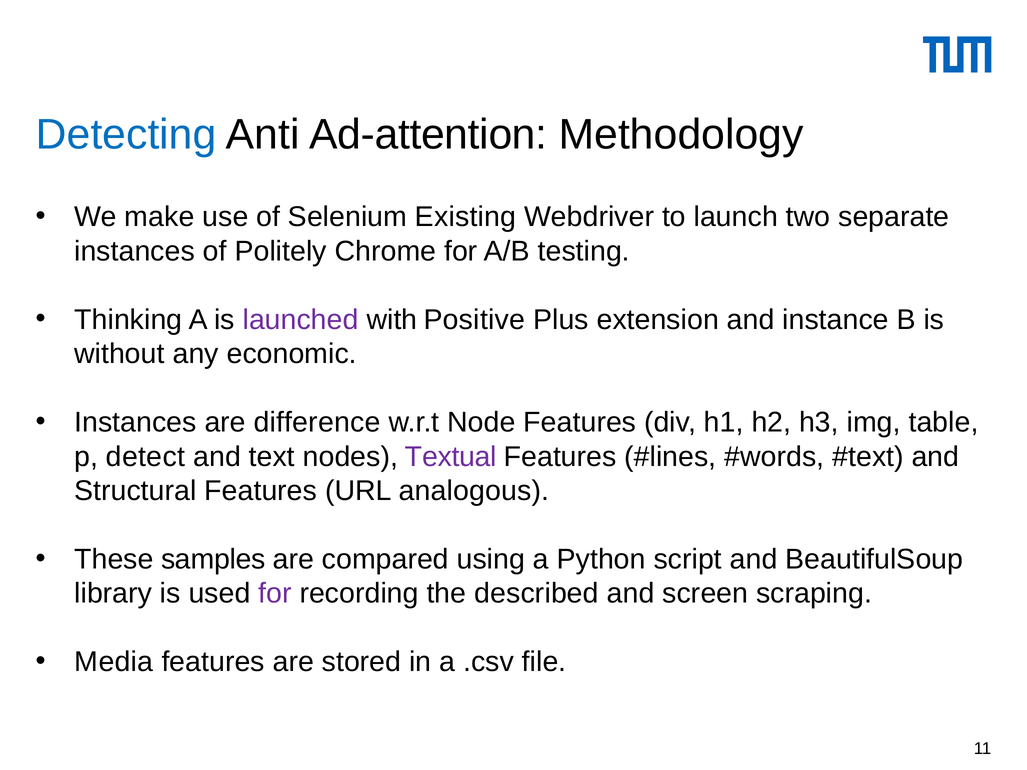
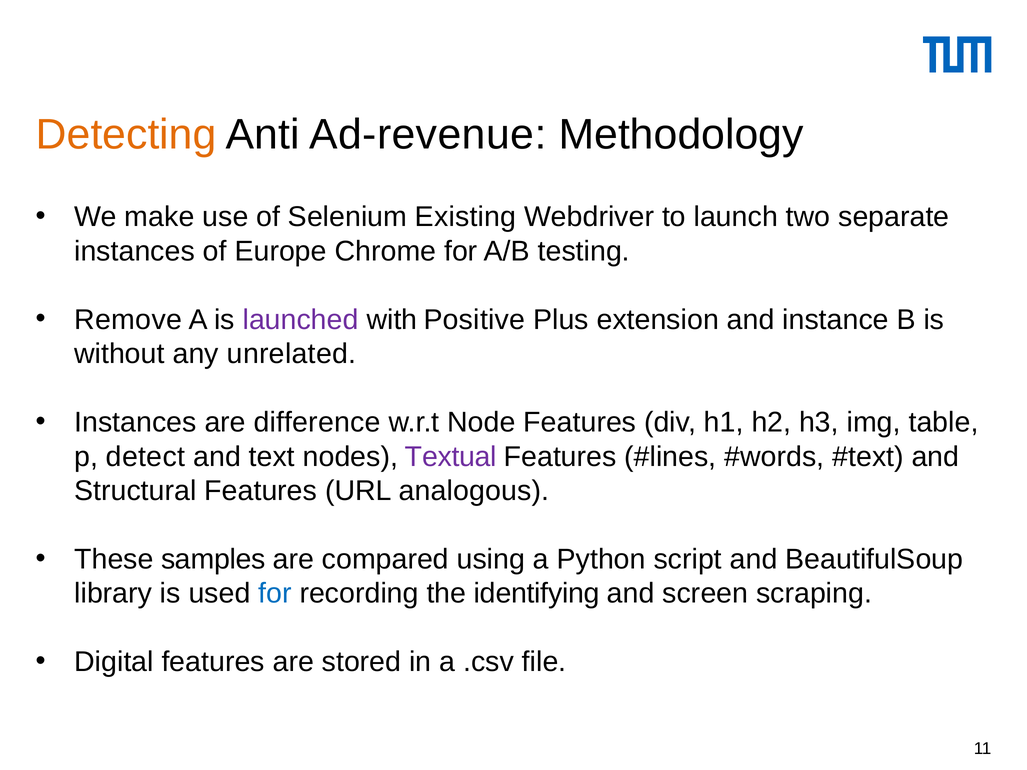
Detecting colour: blue -> orange
Ad-attention: Ad-attention -> Ad-revenue
Politely: Politely -> Europe
Thinking: Thinking -> Remove
economic: economic -> unrelated
for at (275, 594) colour: purple -> blue
described: described -> identifying
Media: Media -> Digital
